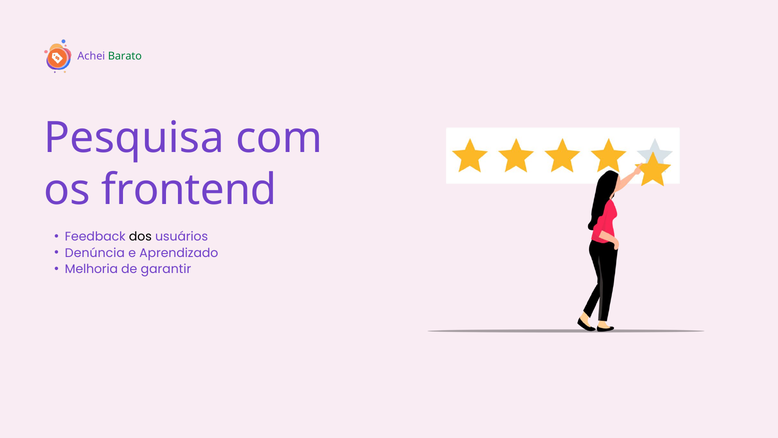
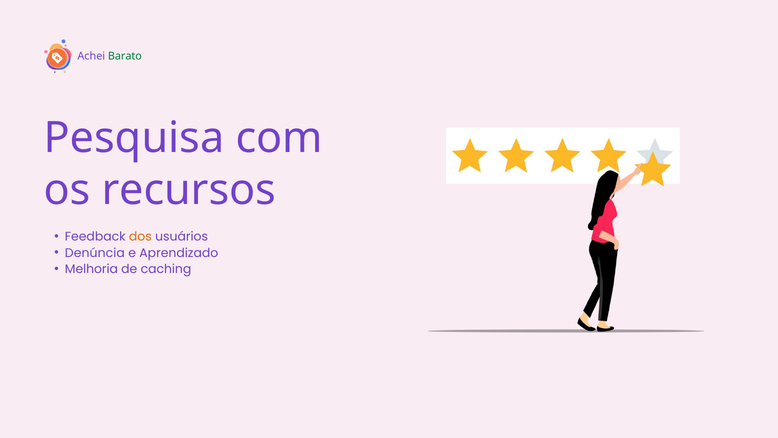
frontend: frontend -> recursos
dos colour: black -> orange
garantir: garantir -> caching
